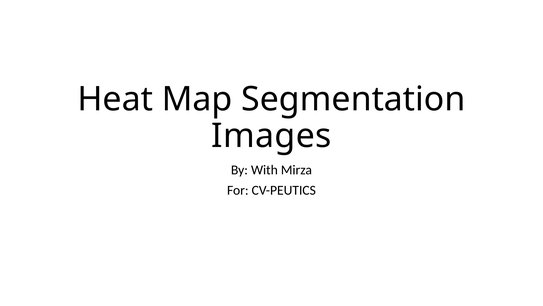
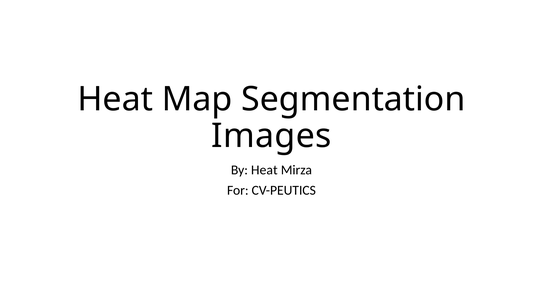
By With: With -> Heat
